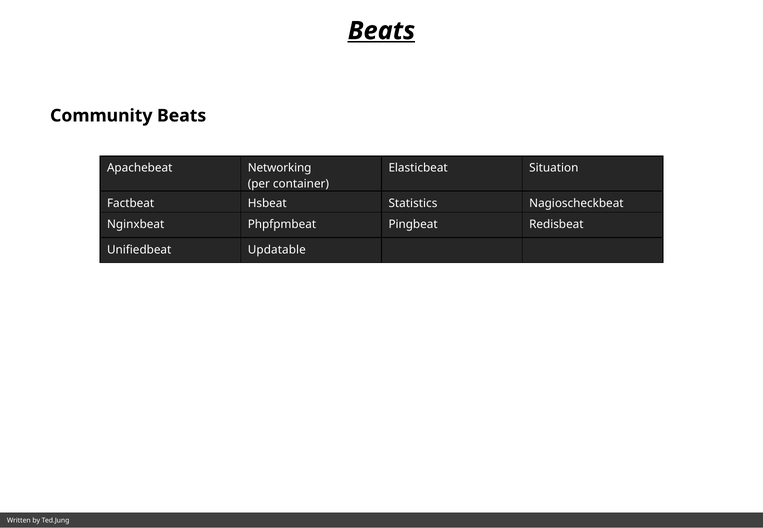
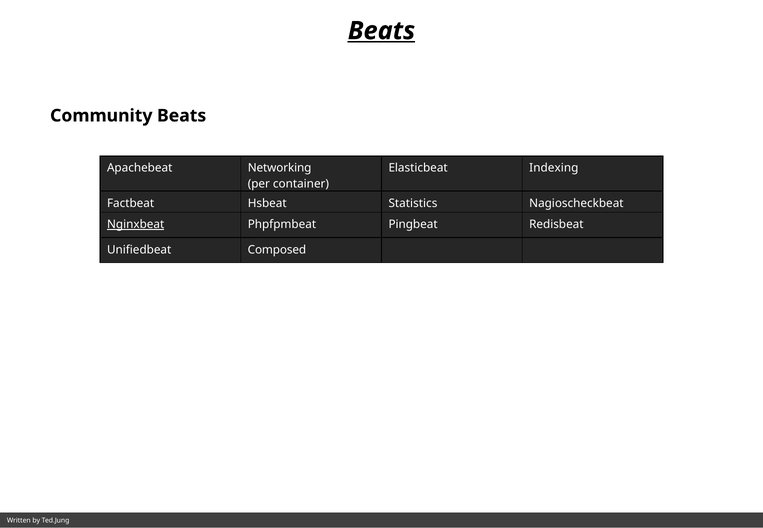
Situation: Situation -> Indexing
Nginxbeat underline: none -> present
Updatable: Updatable -> Composed
